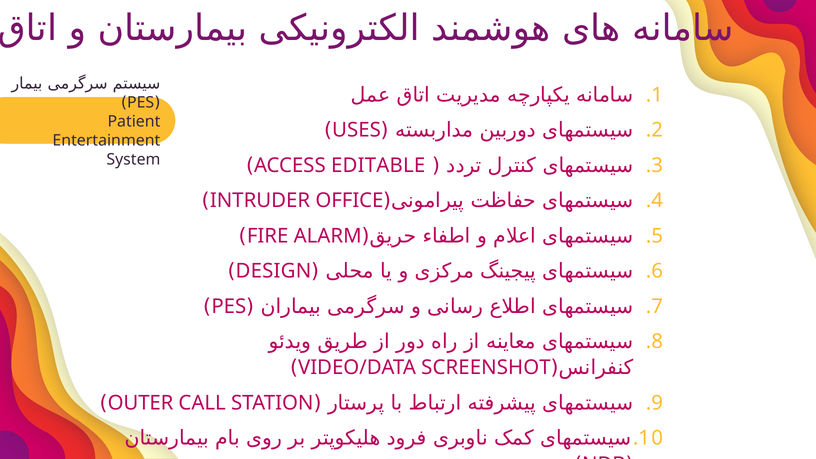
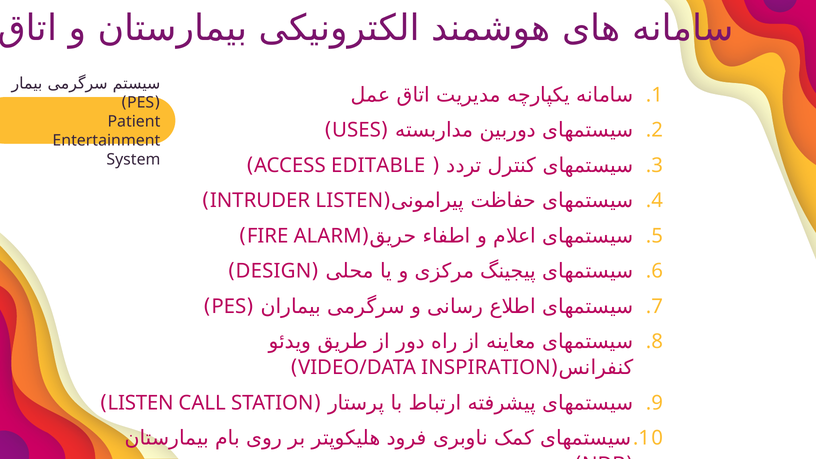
OFFICE at (349, 201): OFFICE -> LISTEN
SCREENSHOT: SCREENSHOT -> INSPIRATION
OUTER at (141, 403): OUTER -> LISTEN
